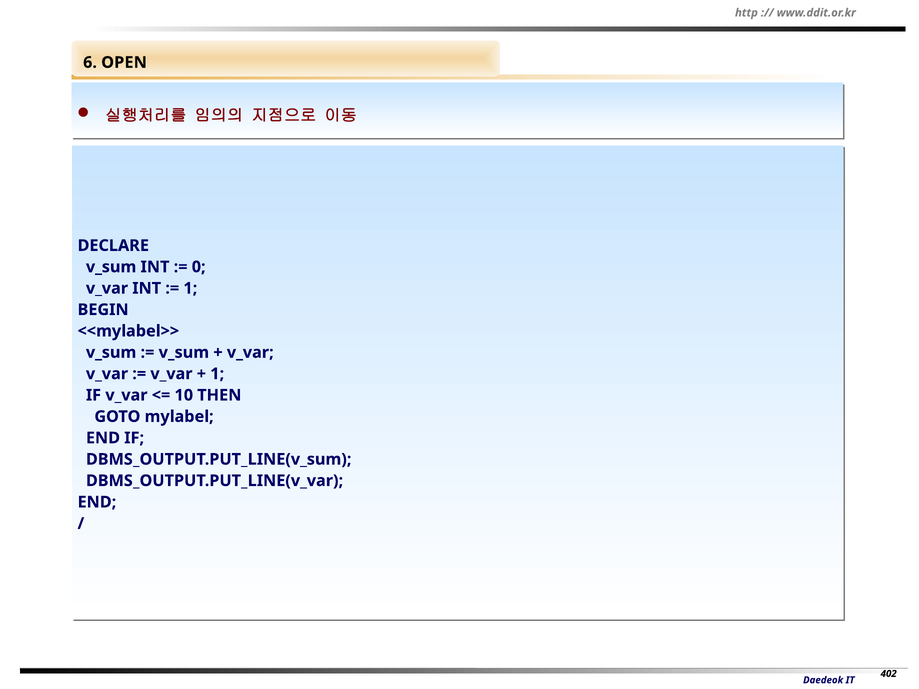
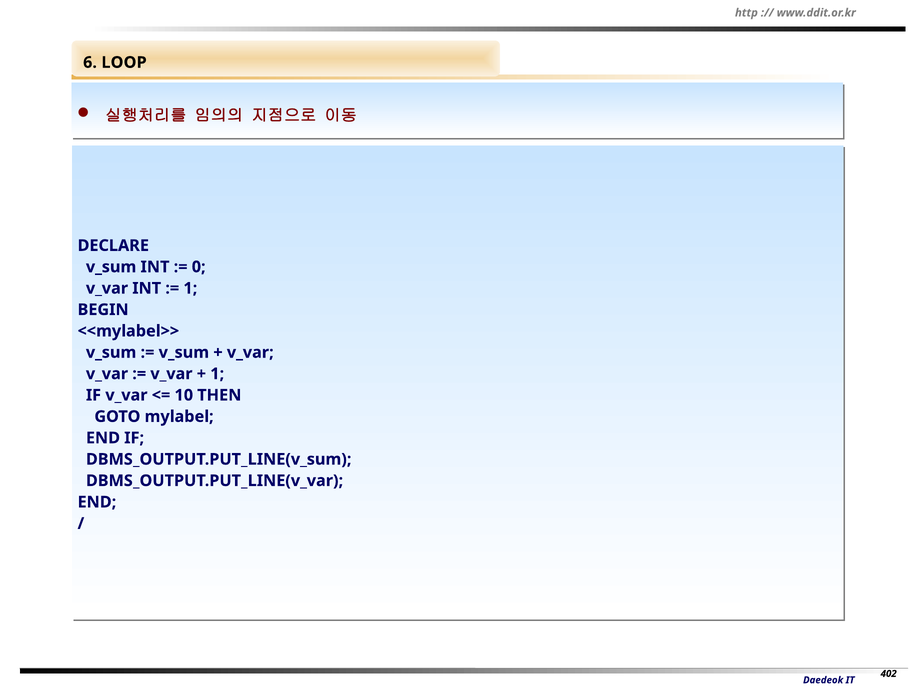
OPEN: OPEN -> LOOP
